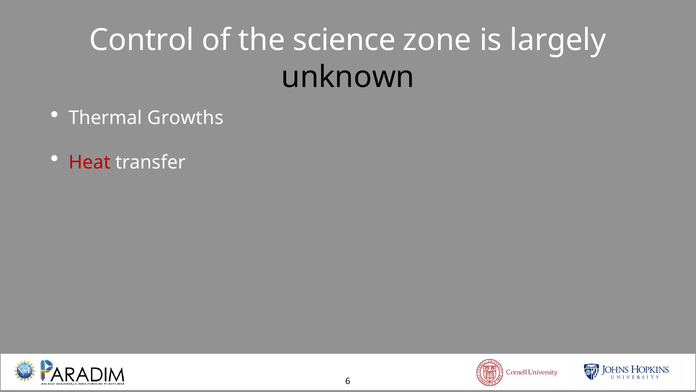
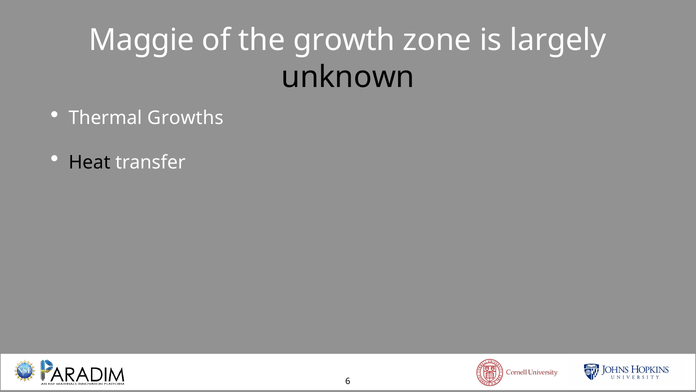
Control: Control -> Maggie
science: science -> growth
Heat colour: red -> black
